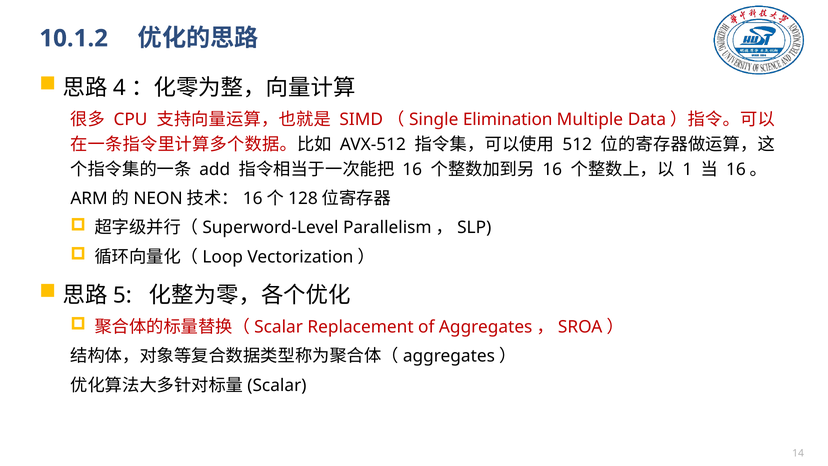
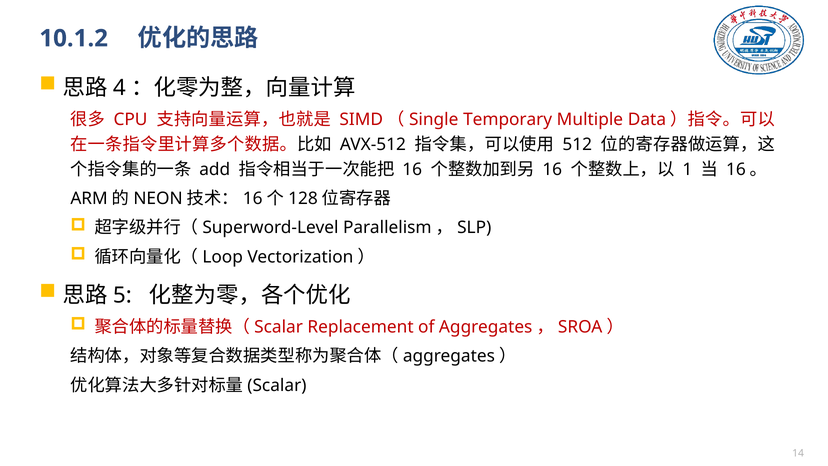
Elimination: Elimination -> Temporary
